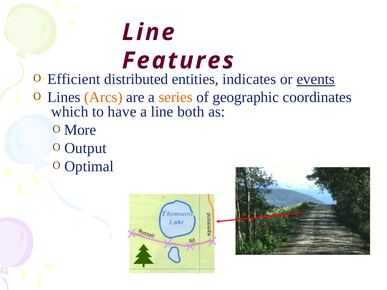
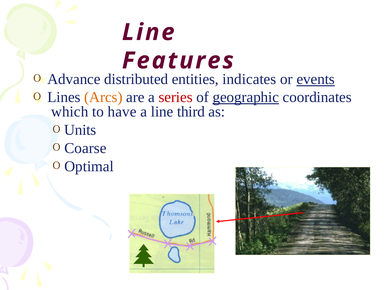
Efficient: Efficient -> Advance
series colour: orange -> red
geographic underline: none -> present
both: both -> third
More: More -> Units
Output: Output -> Coarse
